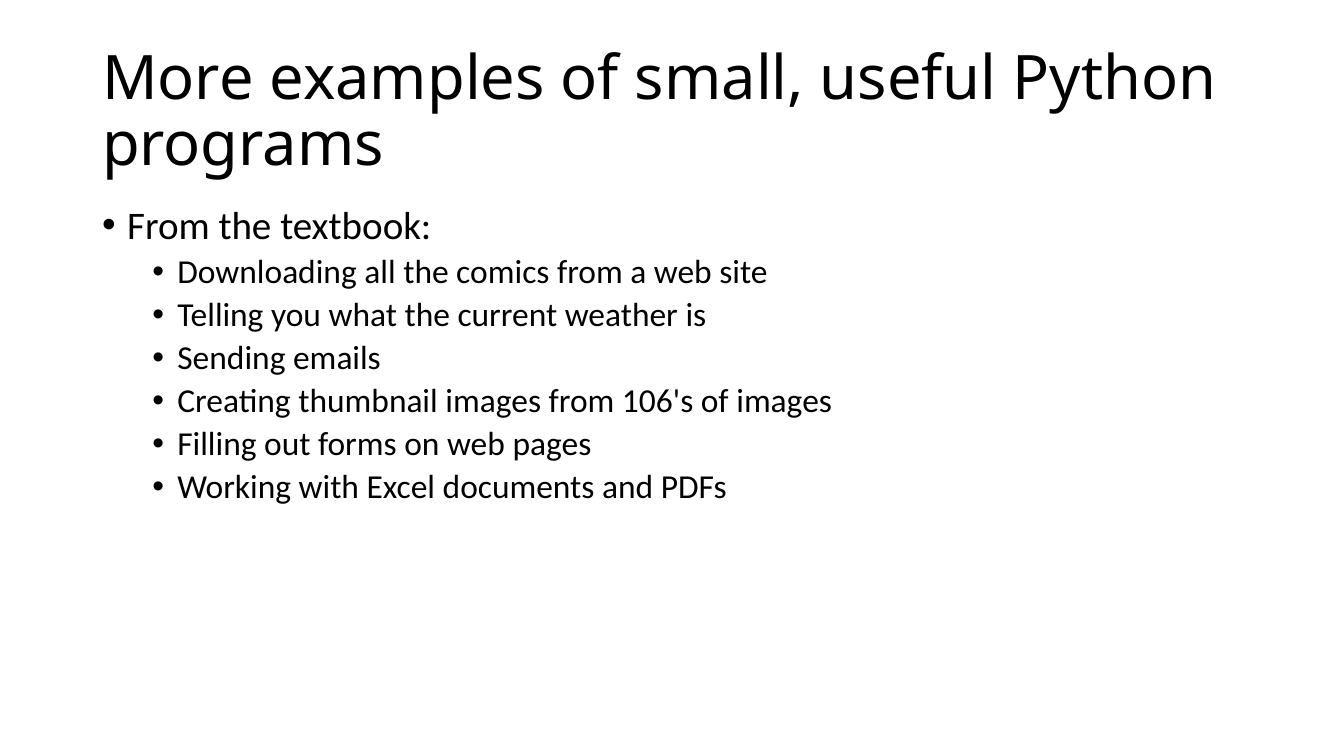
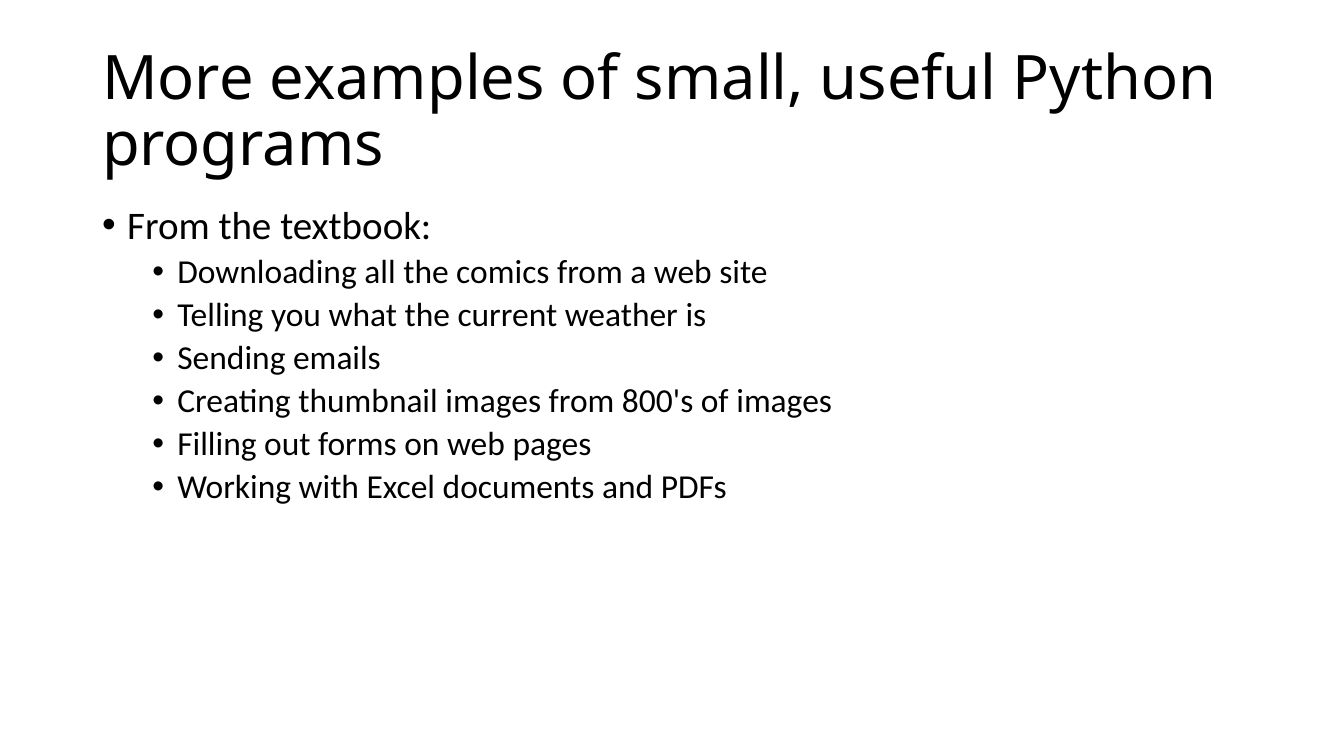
106's: 106's -> 800's
